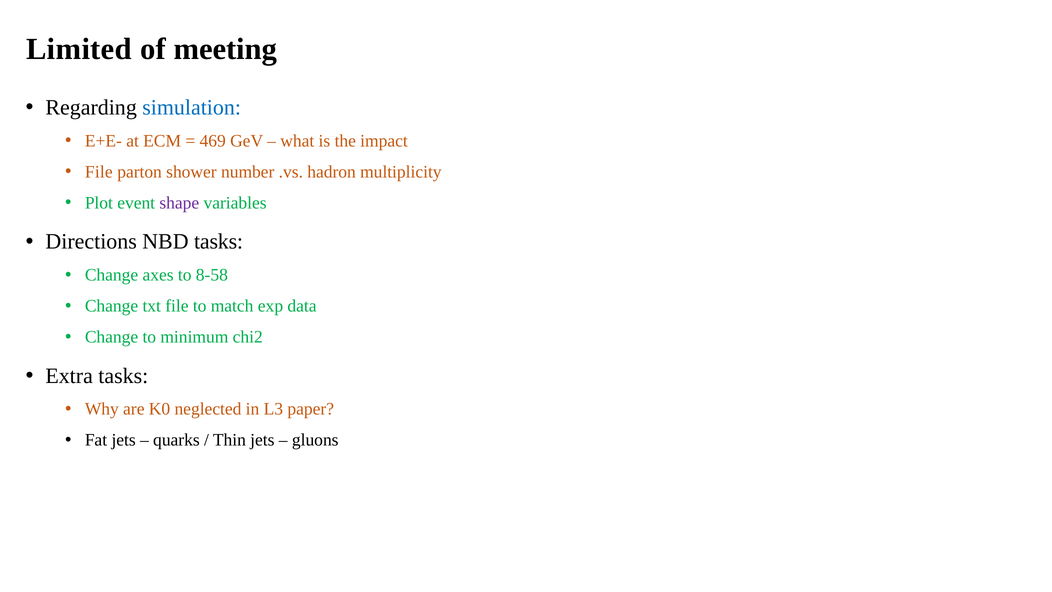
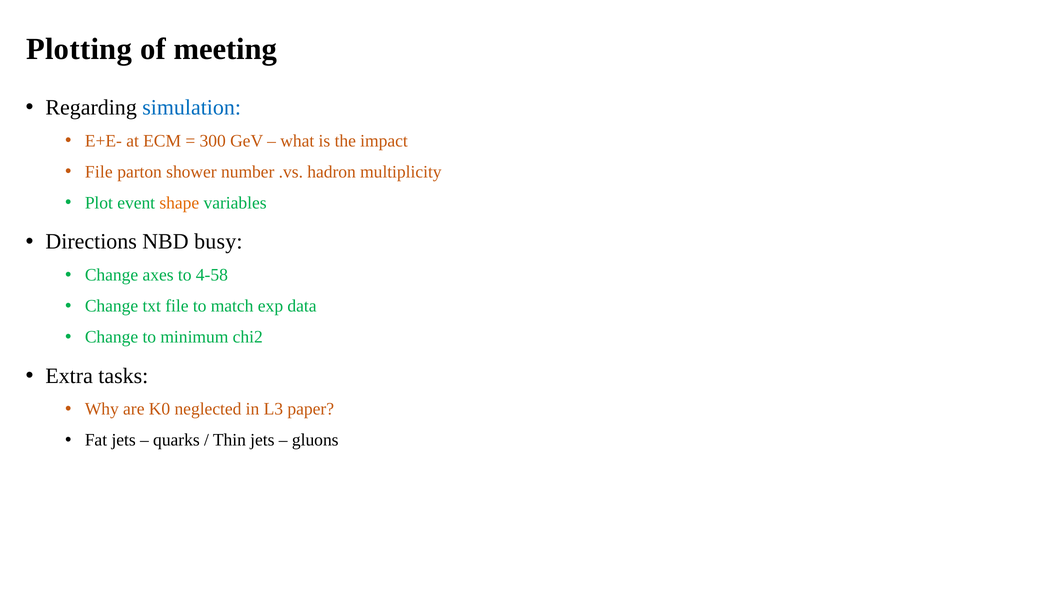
Limited: Limited -> Plotting
469: 469 -> 300
shape colour: purple -> orange
NBD tasks: tasks -> busy
8-58: 8-58 -> 4-58
